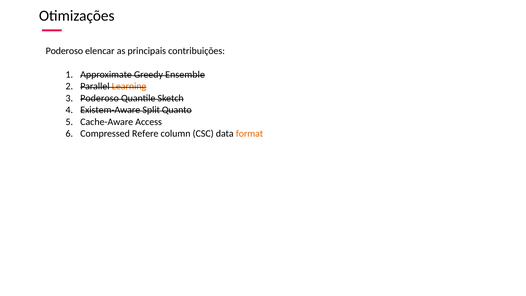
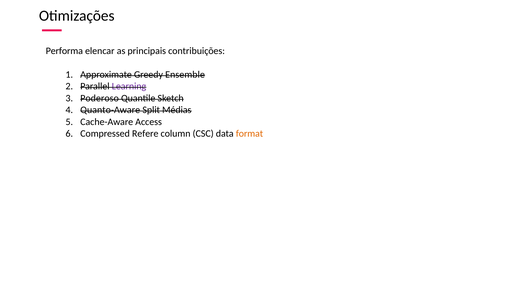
Poderoso at (64, 51): Poderoso -> Performa
Learning colour: orange -> purple
Existem-Aware: Existem-Aware -> Quanto-Aware
Quanto: Quanto -> Médias
